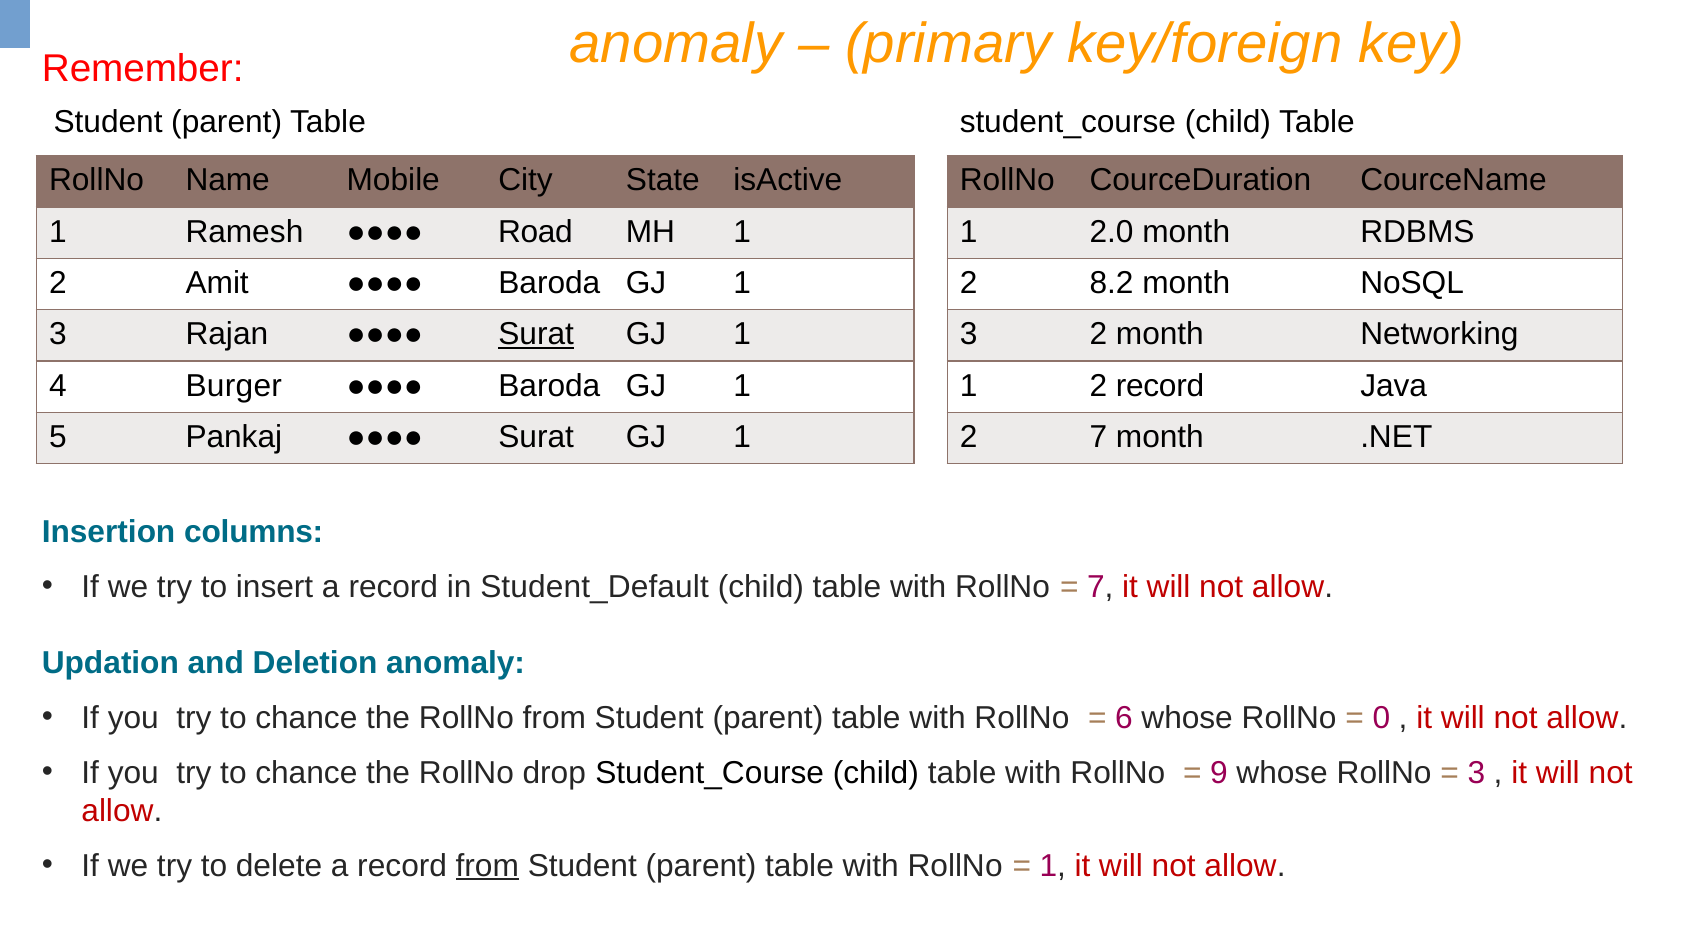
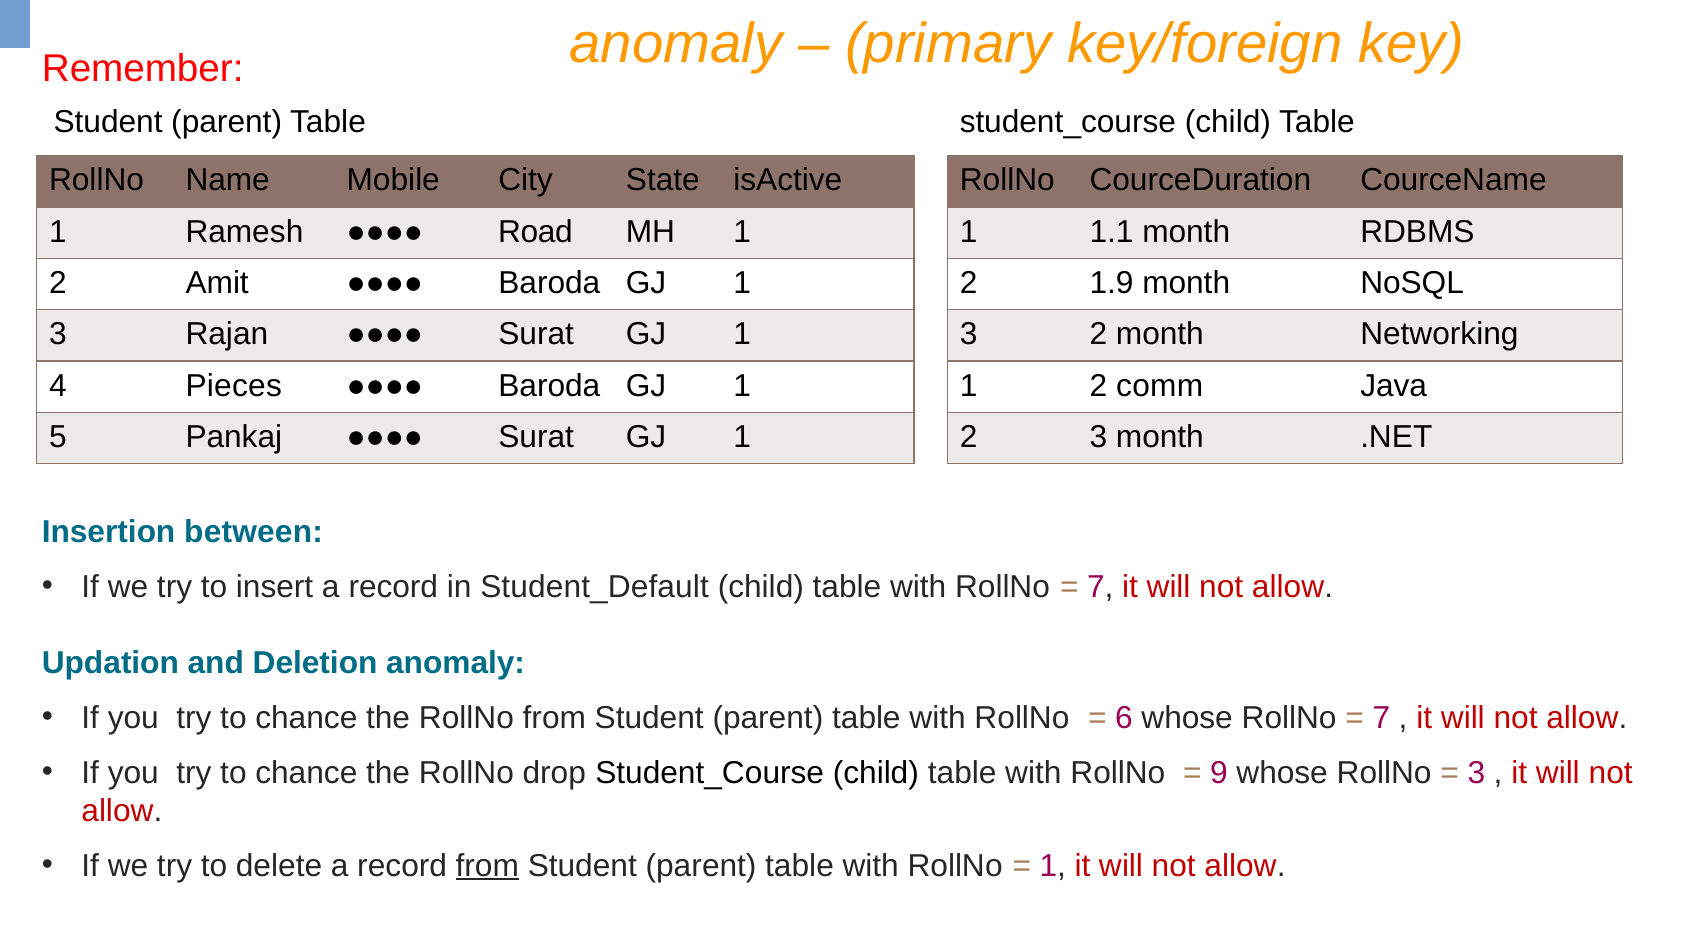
2.0: 2.0 -> 1.1
8.2: 8.2 -> 1.9
Surat at (536, 334) underline: present -> none
Burger: Burger -> Pieces
2 record: record -> comm
2 7: 7 -> 3
columns: columns -> between
0 at (1381, 718): 0 -> 7
